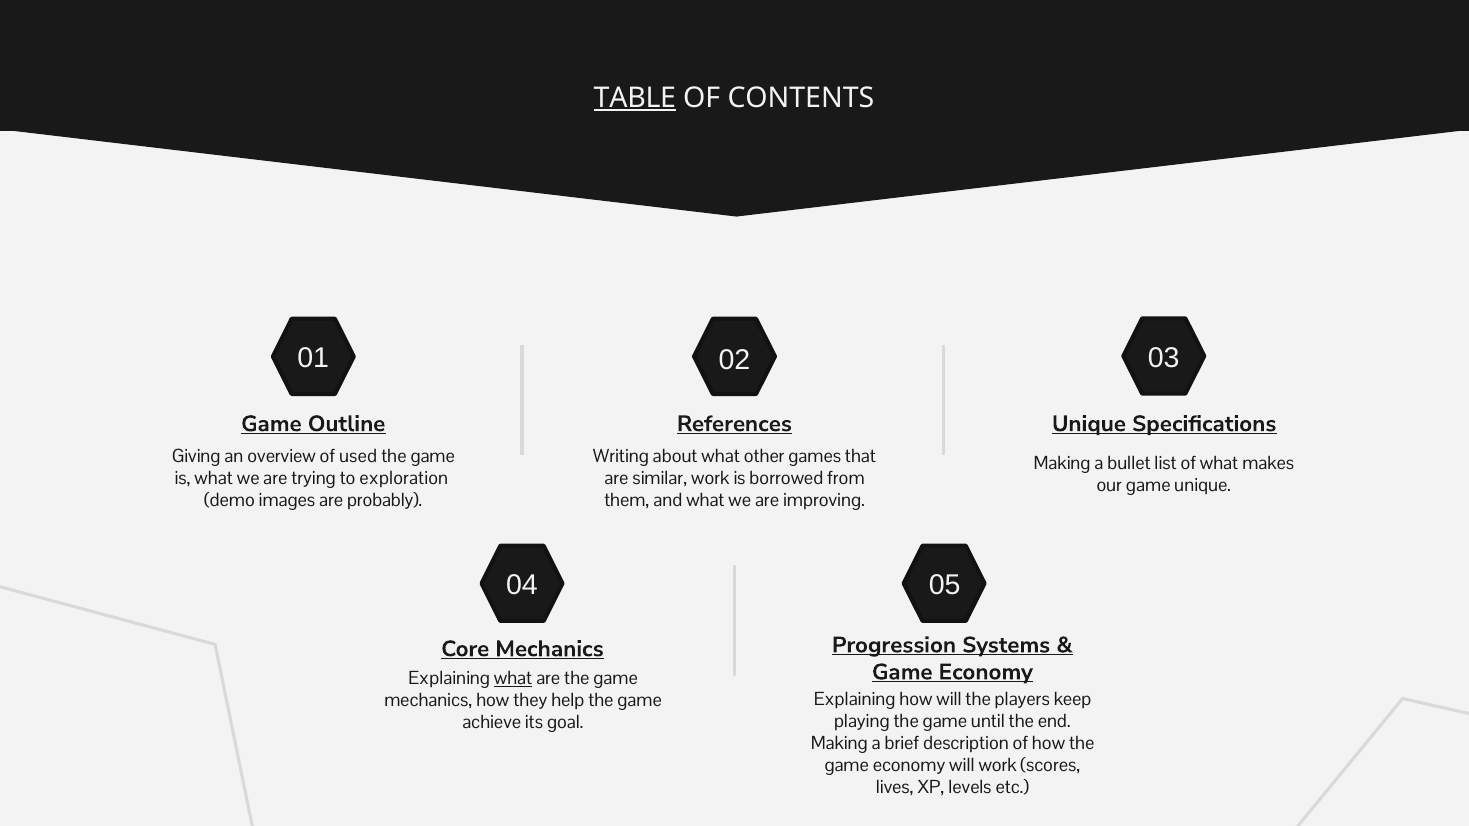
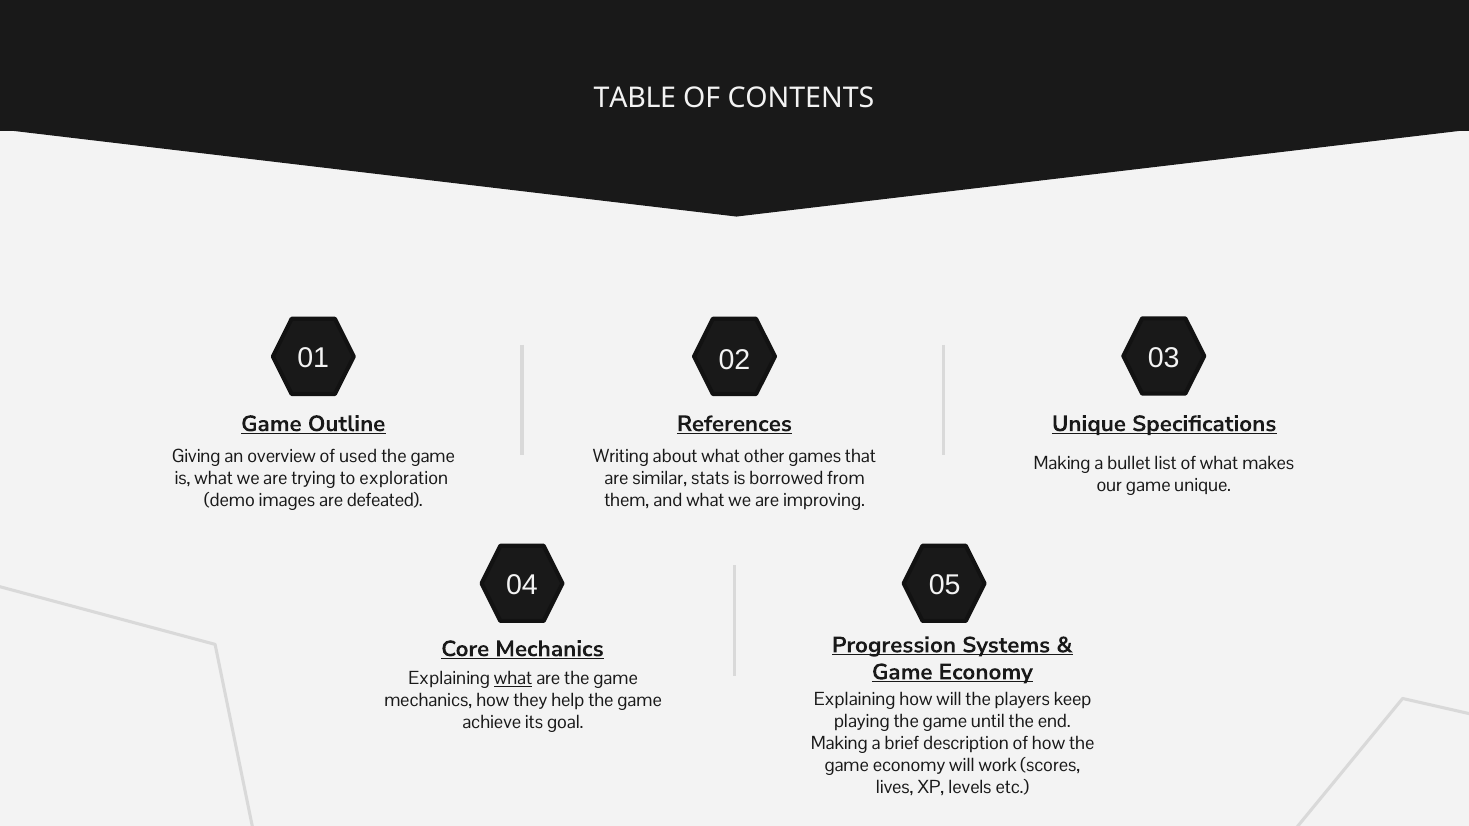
TABLE underline: present -> none
similar work: work -> stats
probably: probably -> defeated
